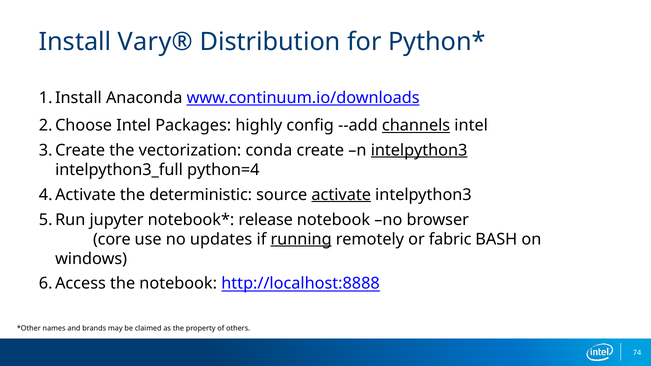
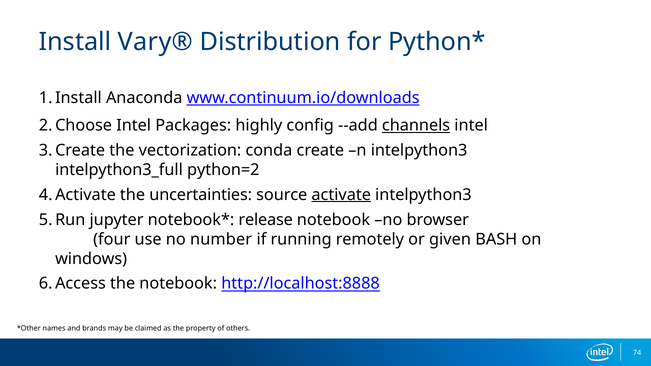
intelpython3 at (419, 150) underline: present -> none
python=4: python=4 -> python=2
deterministic: deterministic -> uncertainties
core: core -> four
updates: updates -> number
running underline: present -> none
fabric: fabric -> given
